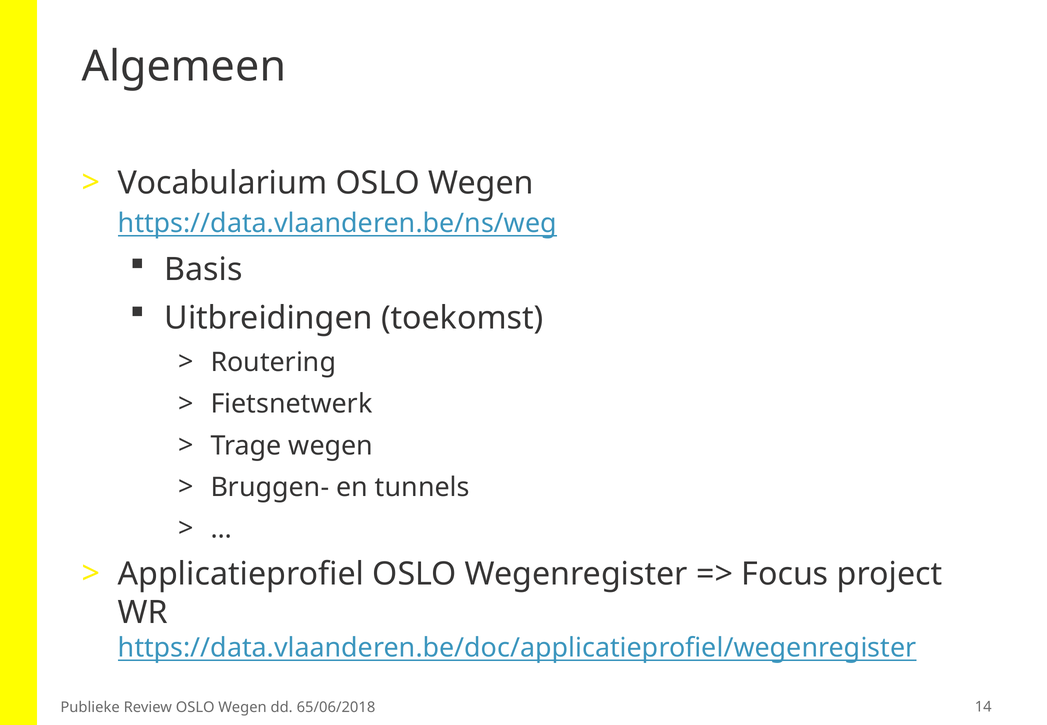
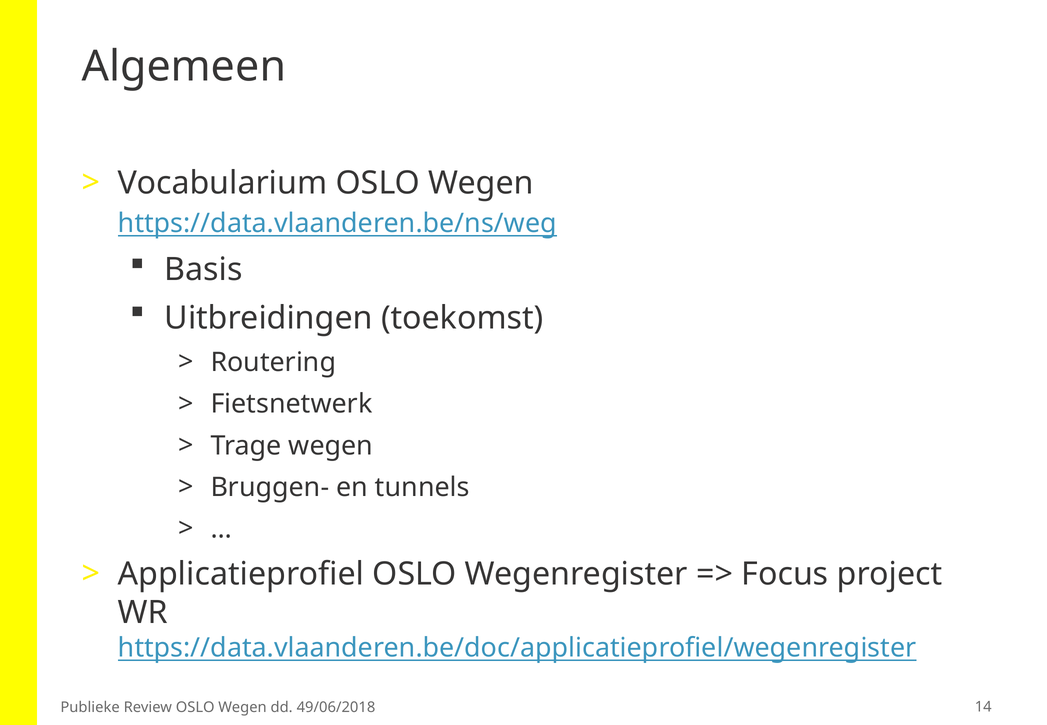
65/06/2018: 65/06/2018 -> 49/06/2018
